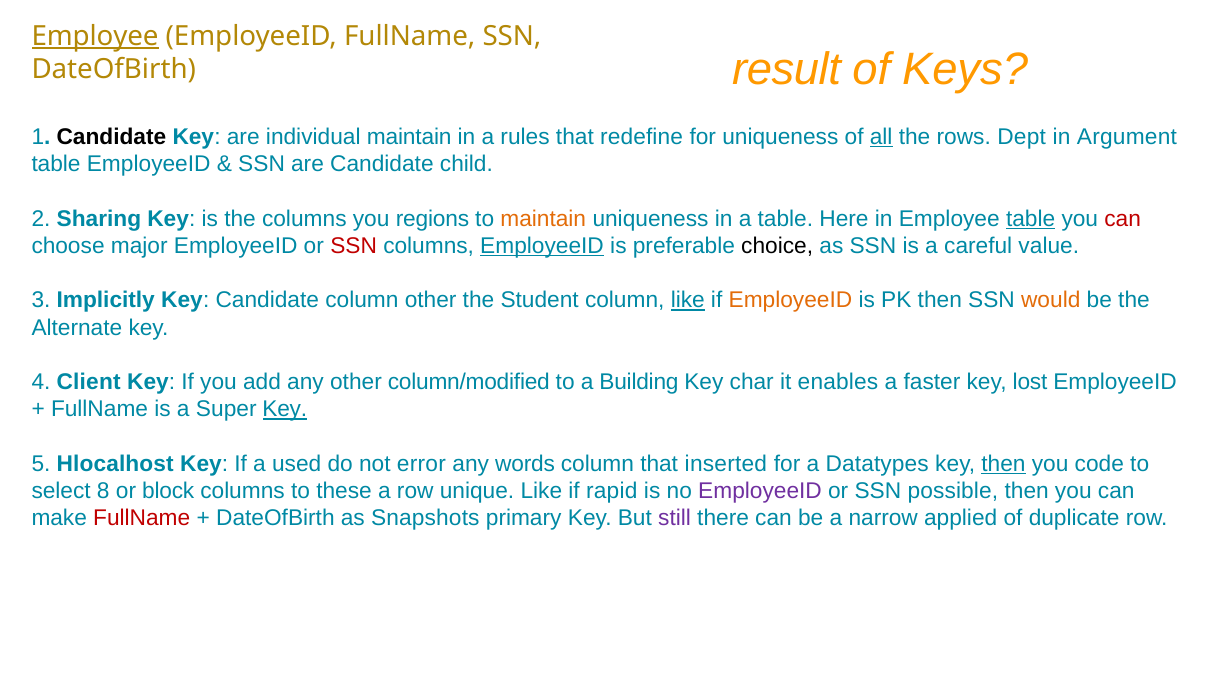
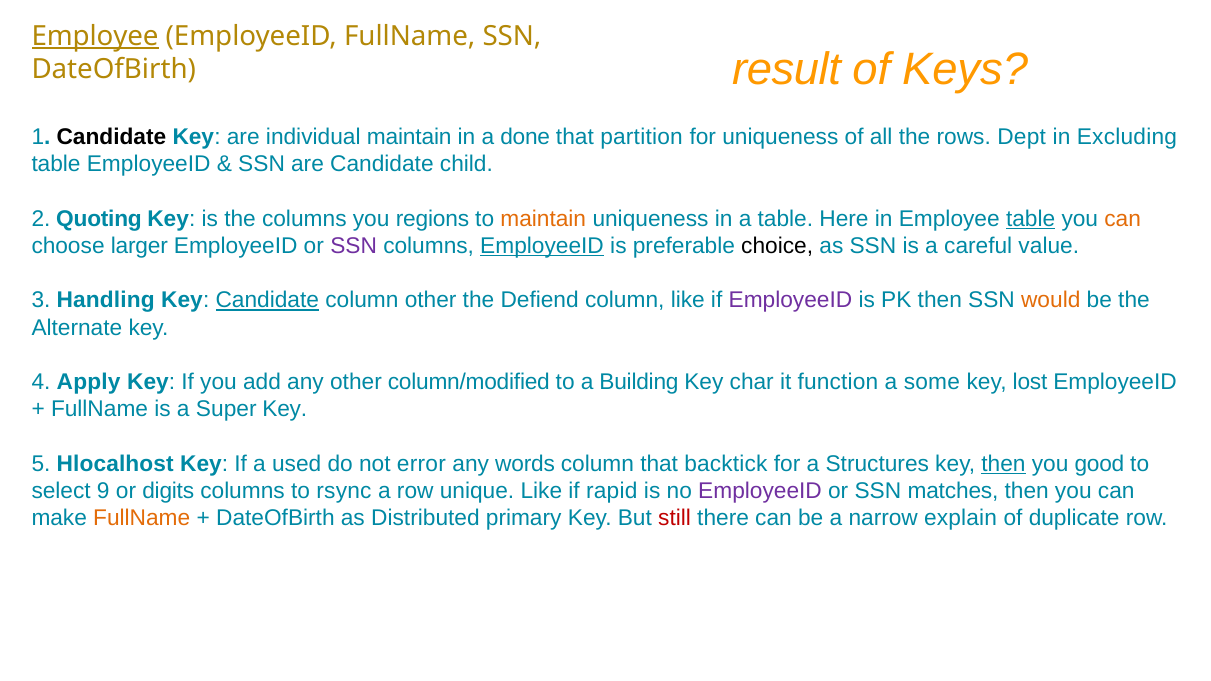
rules: rules -> done
redefine: redefine -> partition
all underline: present -> none
Argument: Argument -> Excluding
Sharing: Sharing -> Quoting
can at (1123, 219) colour: red -> orange
major: major -> larger
SSN at (354, 246) colour: red -> purple
Implicitly: Implicitly -> Handling
Candidate at (267, 300) underline: none -> present
Student: Student -> Defiend
like at (688, 300) underline: present -> none
EmployeeID at (790, 300) colour: orange -> purple
Client: Client -> Apply
enables: enables -> function
faster: faster -> some
Key at (285, 409) underline: present -> none
inserted: inserted -> backtick
Datatypes: Datatypes -> Structures
code: code -> good
8: 8 -> 9
block: block -> digits
these: these -> rsync
possible: possible -> matches
FullName at (142, 518) colour: red -> orange
Snapshots: Snapshots -> Distributed
still colour: purple -> red
applied: applied -> explain
